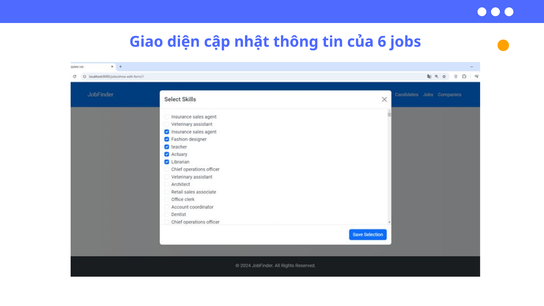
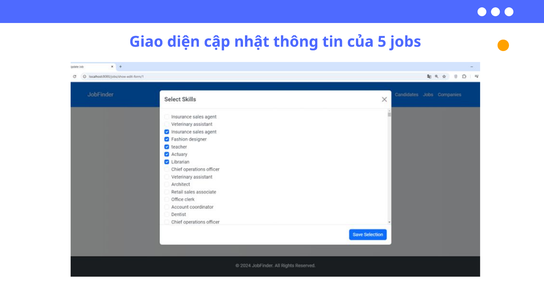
6: 6 -> 5
